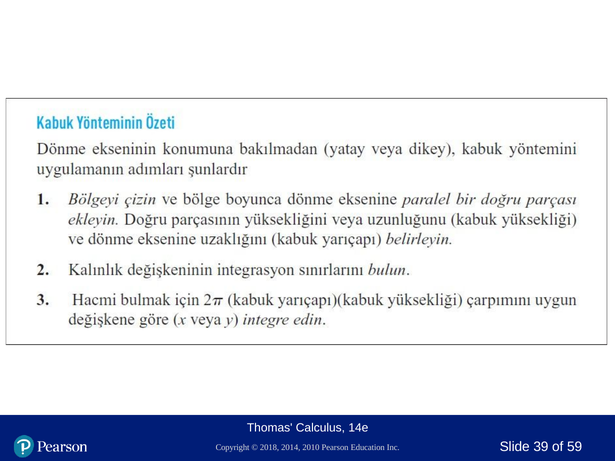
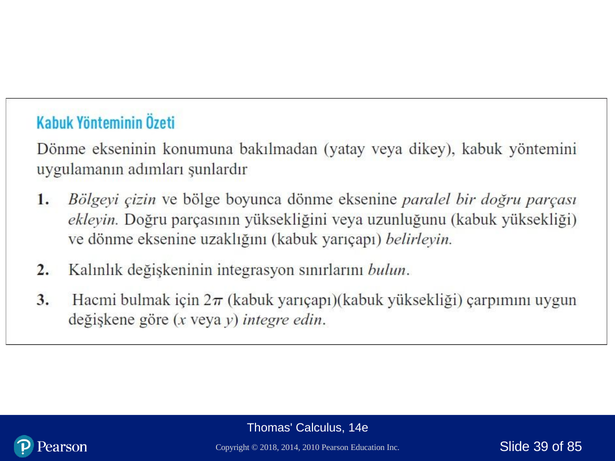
59: 59 -> 85
